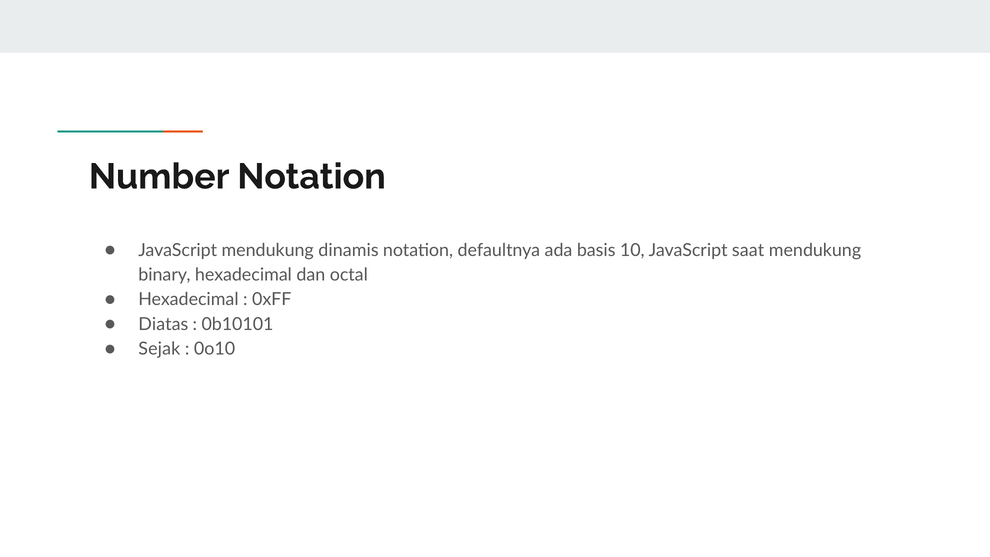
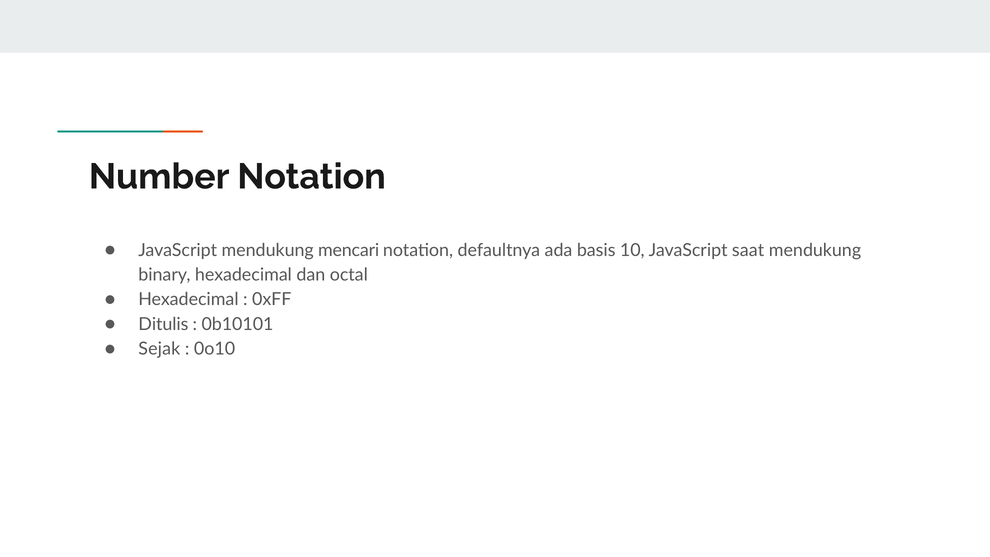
dinamis: dinamis -> mencari
Diatas: Diatas -> Ditulis
